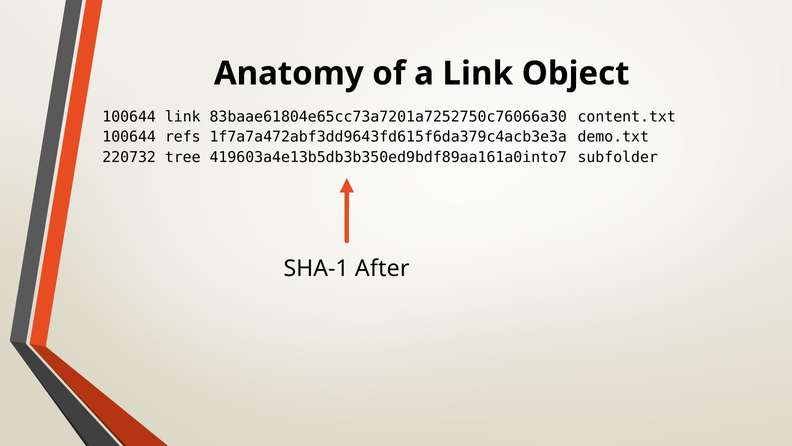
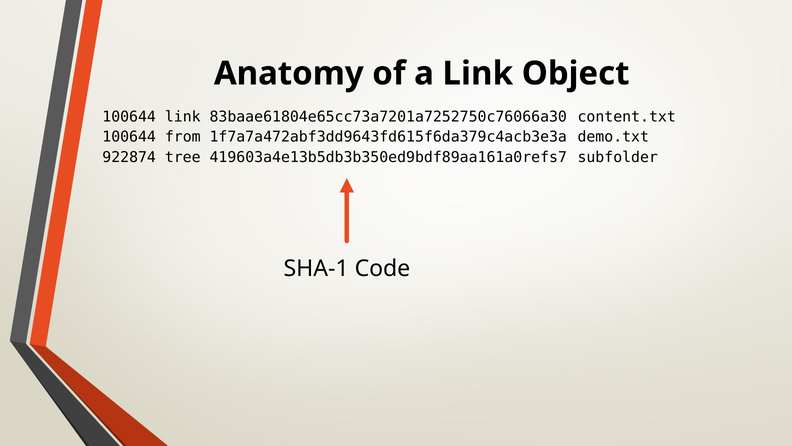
refs: refs -> from
220732: 220732 -> 922874
419603a4e13b5db3b350ed9bdf89aa161a0into7: 419603a4e13b5db3b350ed9bdf89aa161a0into7 -> 419603a4e13b5db3b350ed9bdf89aa161a0refs7
After: After -> Code
